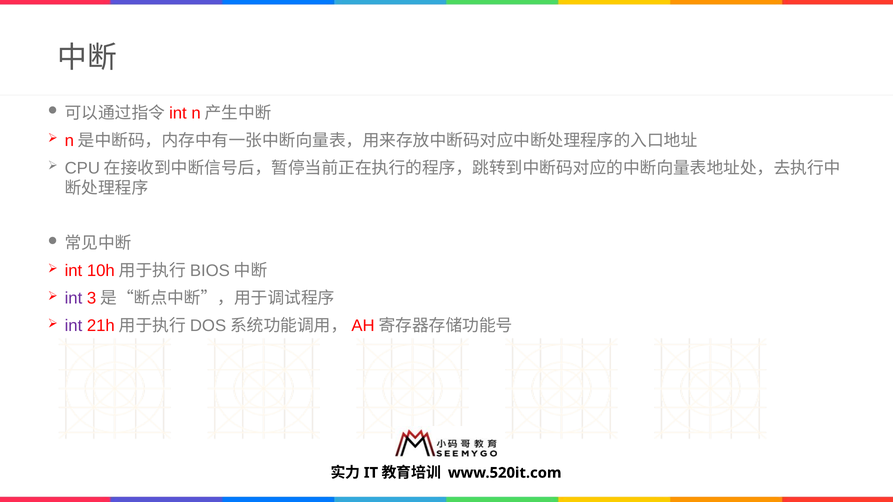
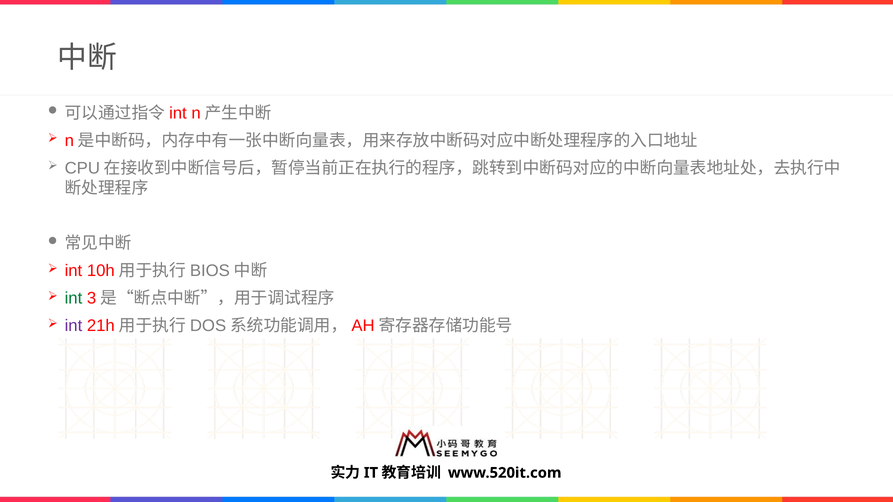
int at (73, 298) colour: purple -> green
